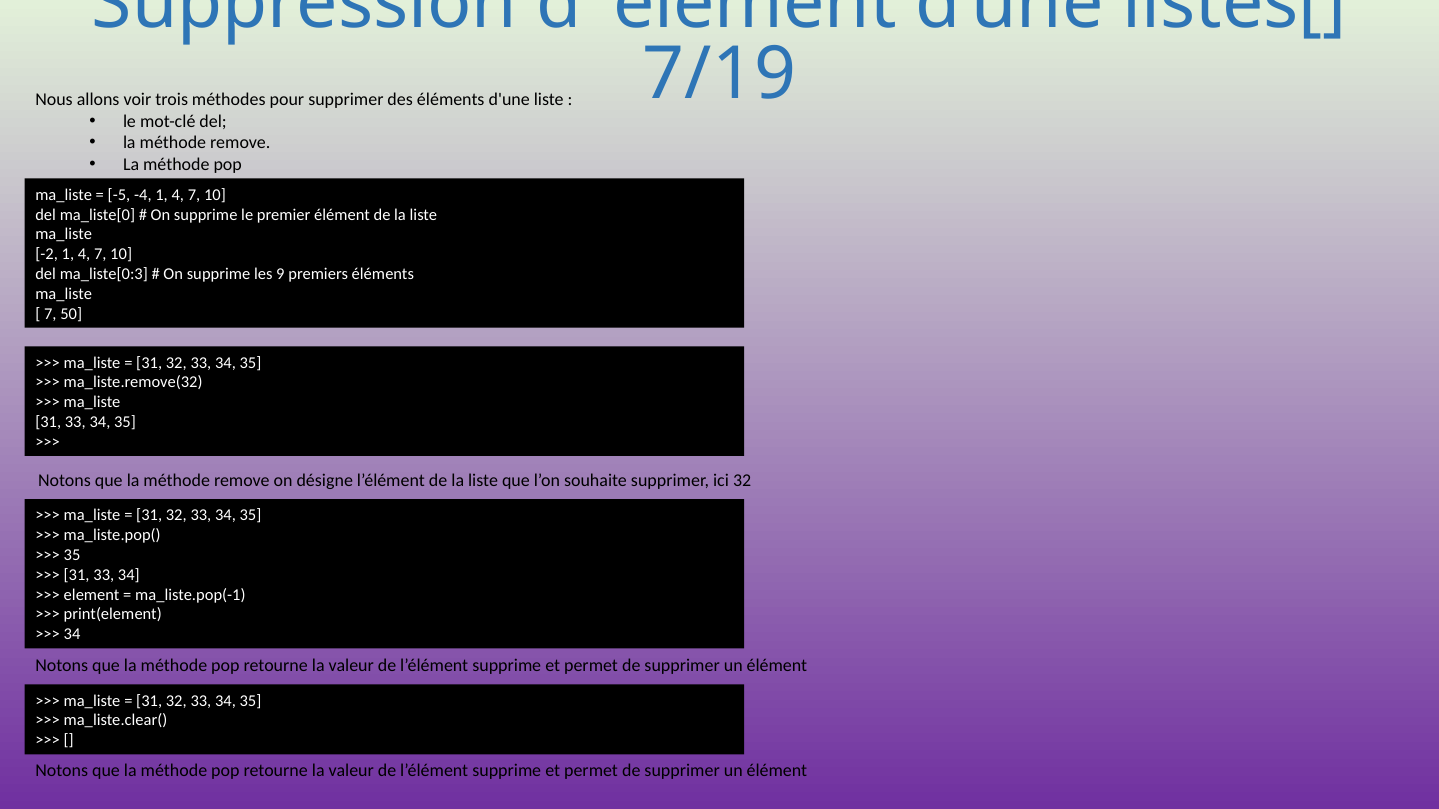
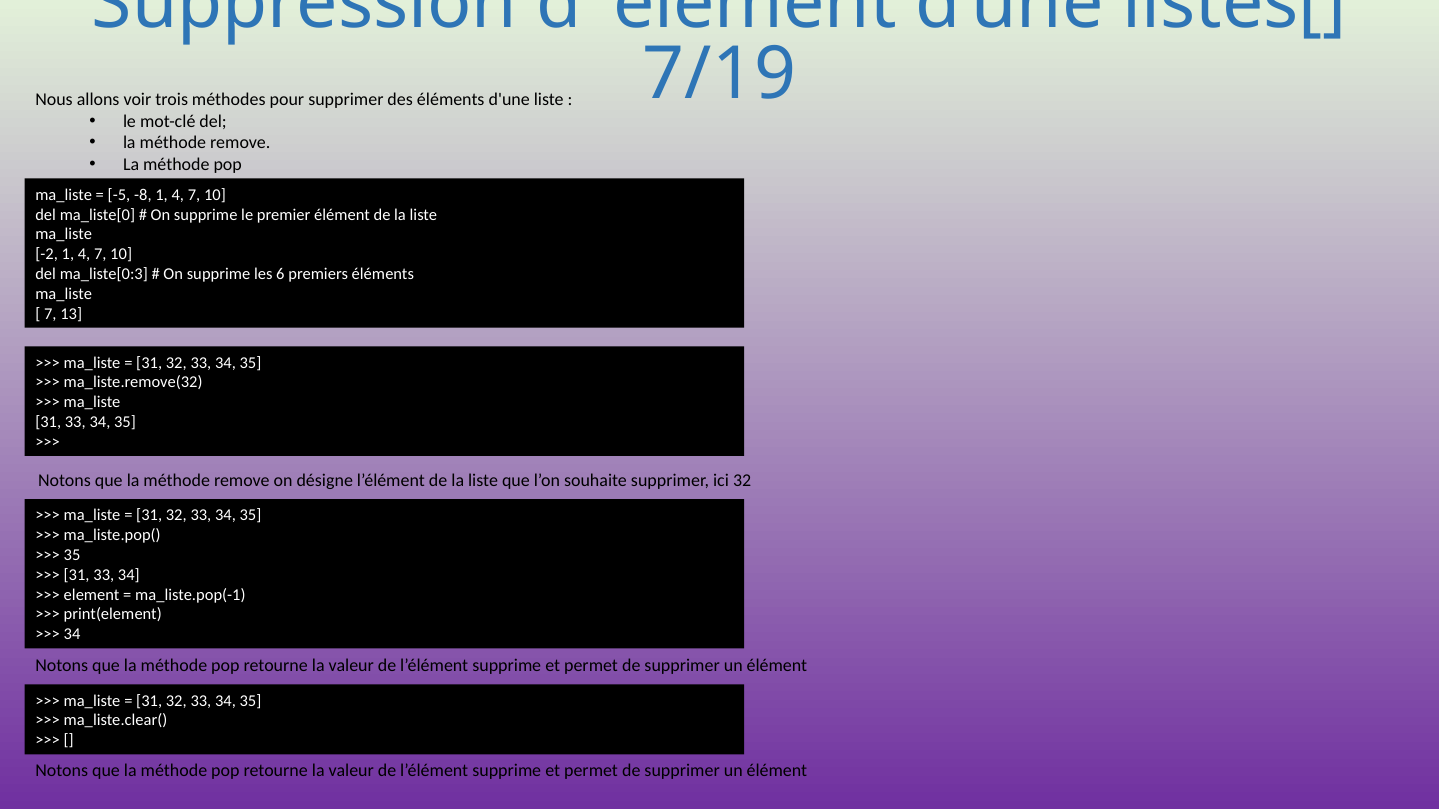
-4: -4 -> -8
9: 9 -> 6
50: 50 -> 13
